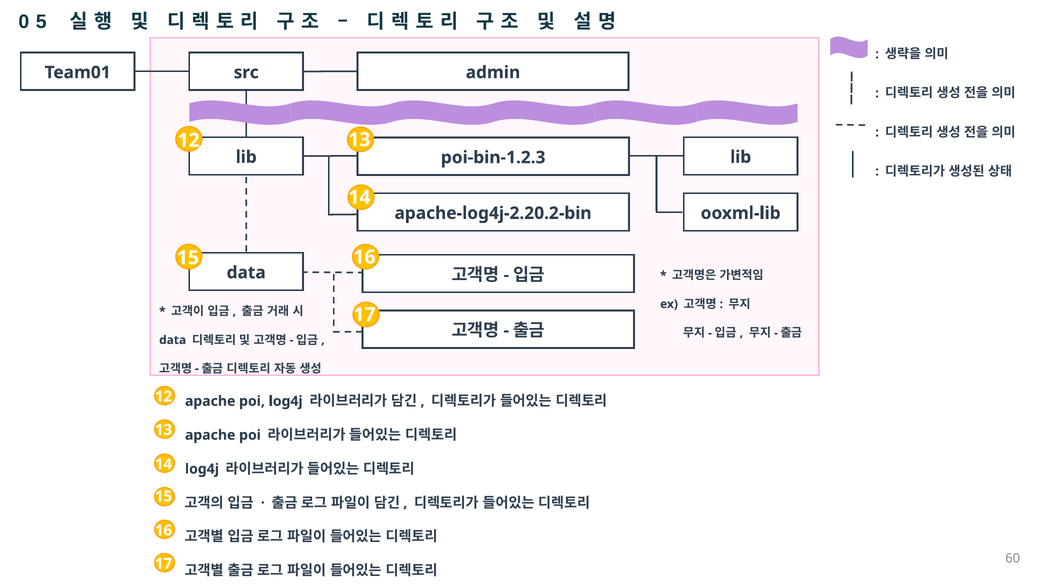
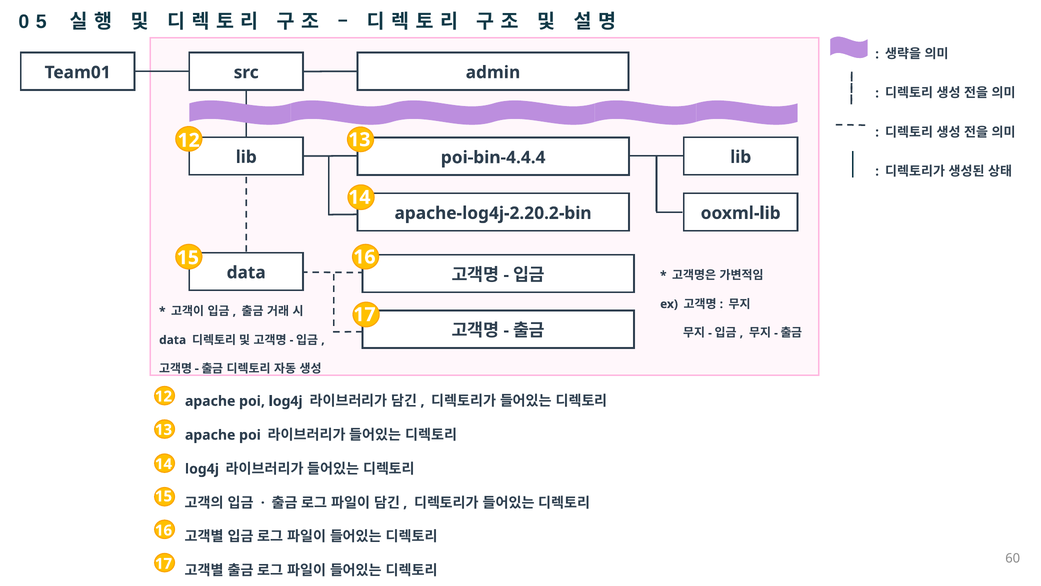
poi-bin-1.2.3: poi-bin-1.2.3 -> poi-bin-4.4.4
